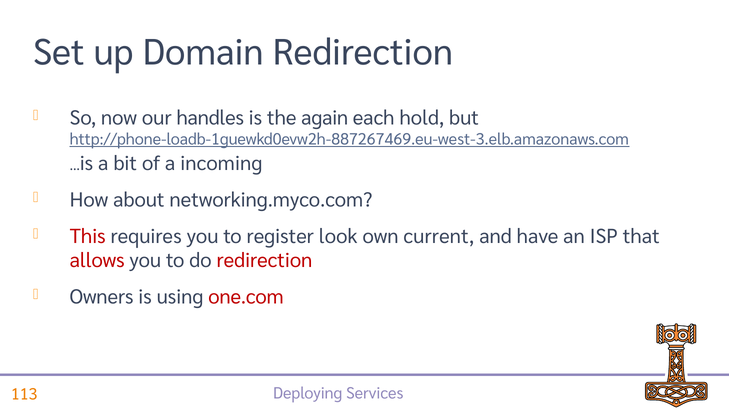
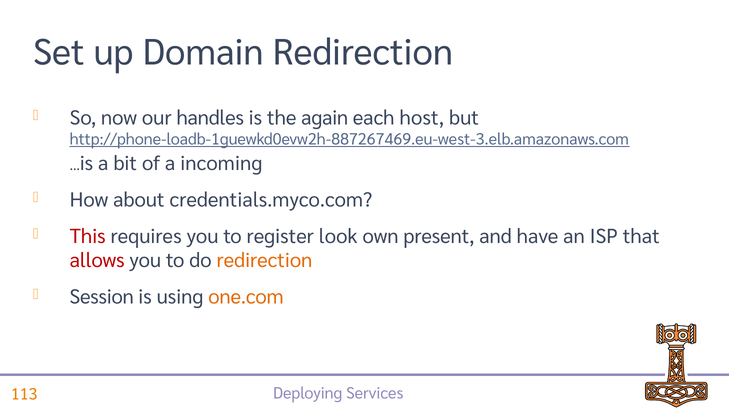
hold: hold -> host
networking.myco.com: networking.myco.com -> credentials.myco.com
current: current -> present
redirection at (264, 261) colour: red -> orange
Owners: Owners -> Session
one.com colour: red -> orange
